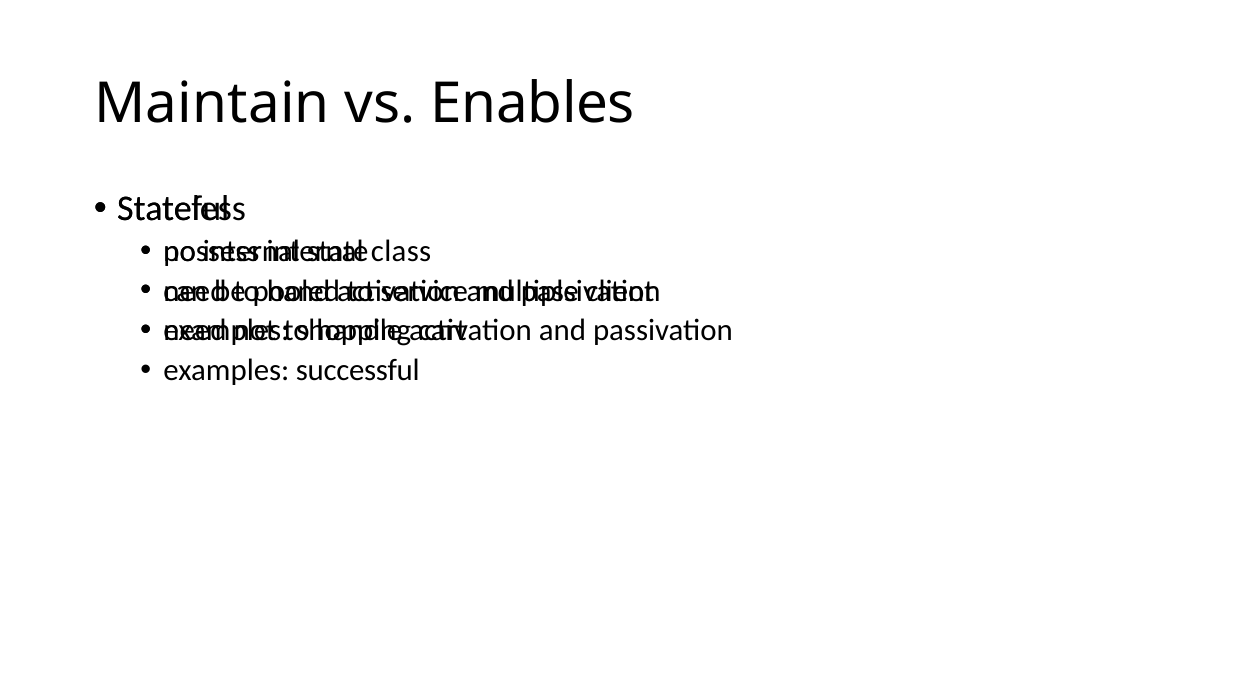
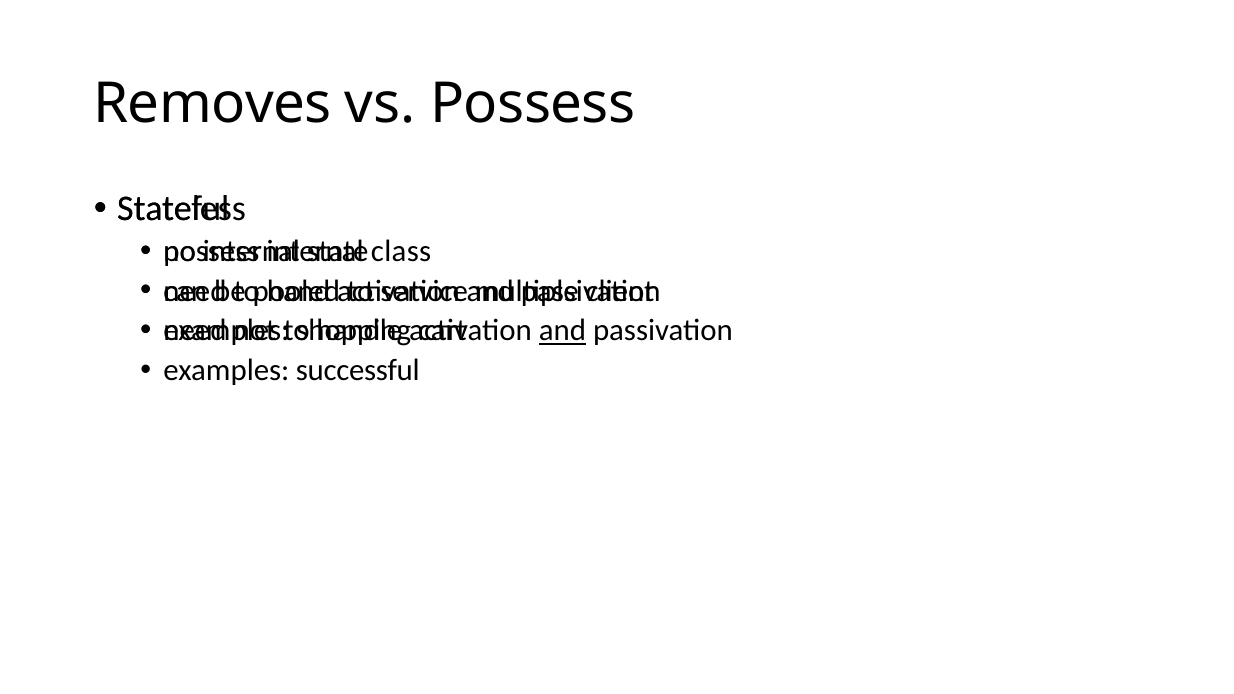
Maintain: Maintain -> Removes
vs Enables: Enables -> Possess
and at (562, 331) underline: none -> present
